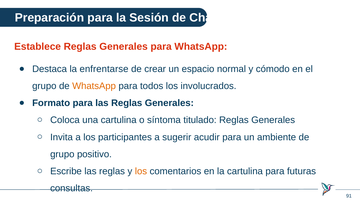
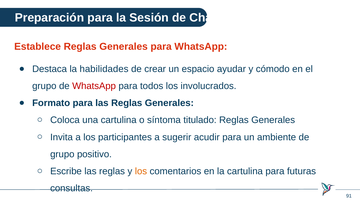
enfrentarse: enfrentarse -> habilidades
normal: normal -> ayudar
WhatsApp at (94, 86) colour: orange -> red
